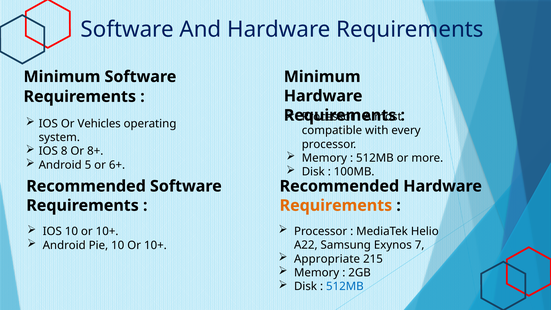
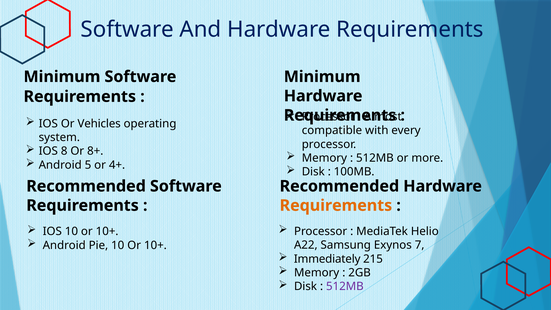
6+: 6+ -> 4+
Appropriate: Appropriate -> Immediately
512MB at (345, 286) colour: blue -> purple
